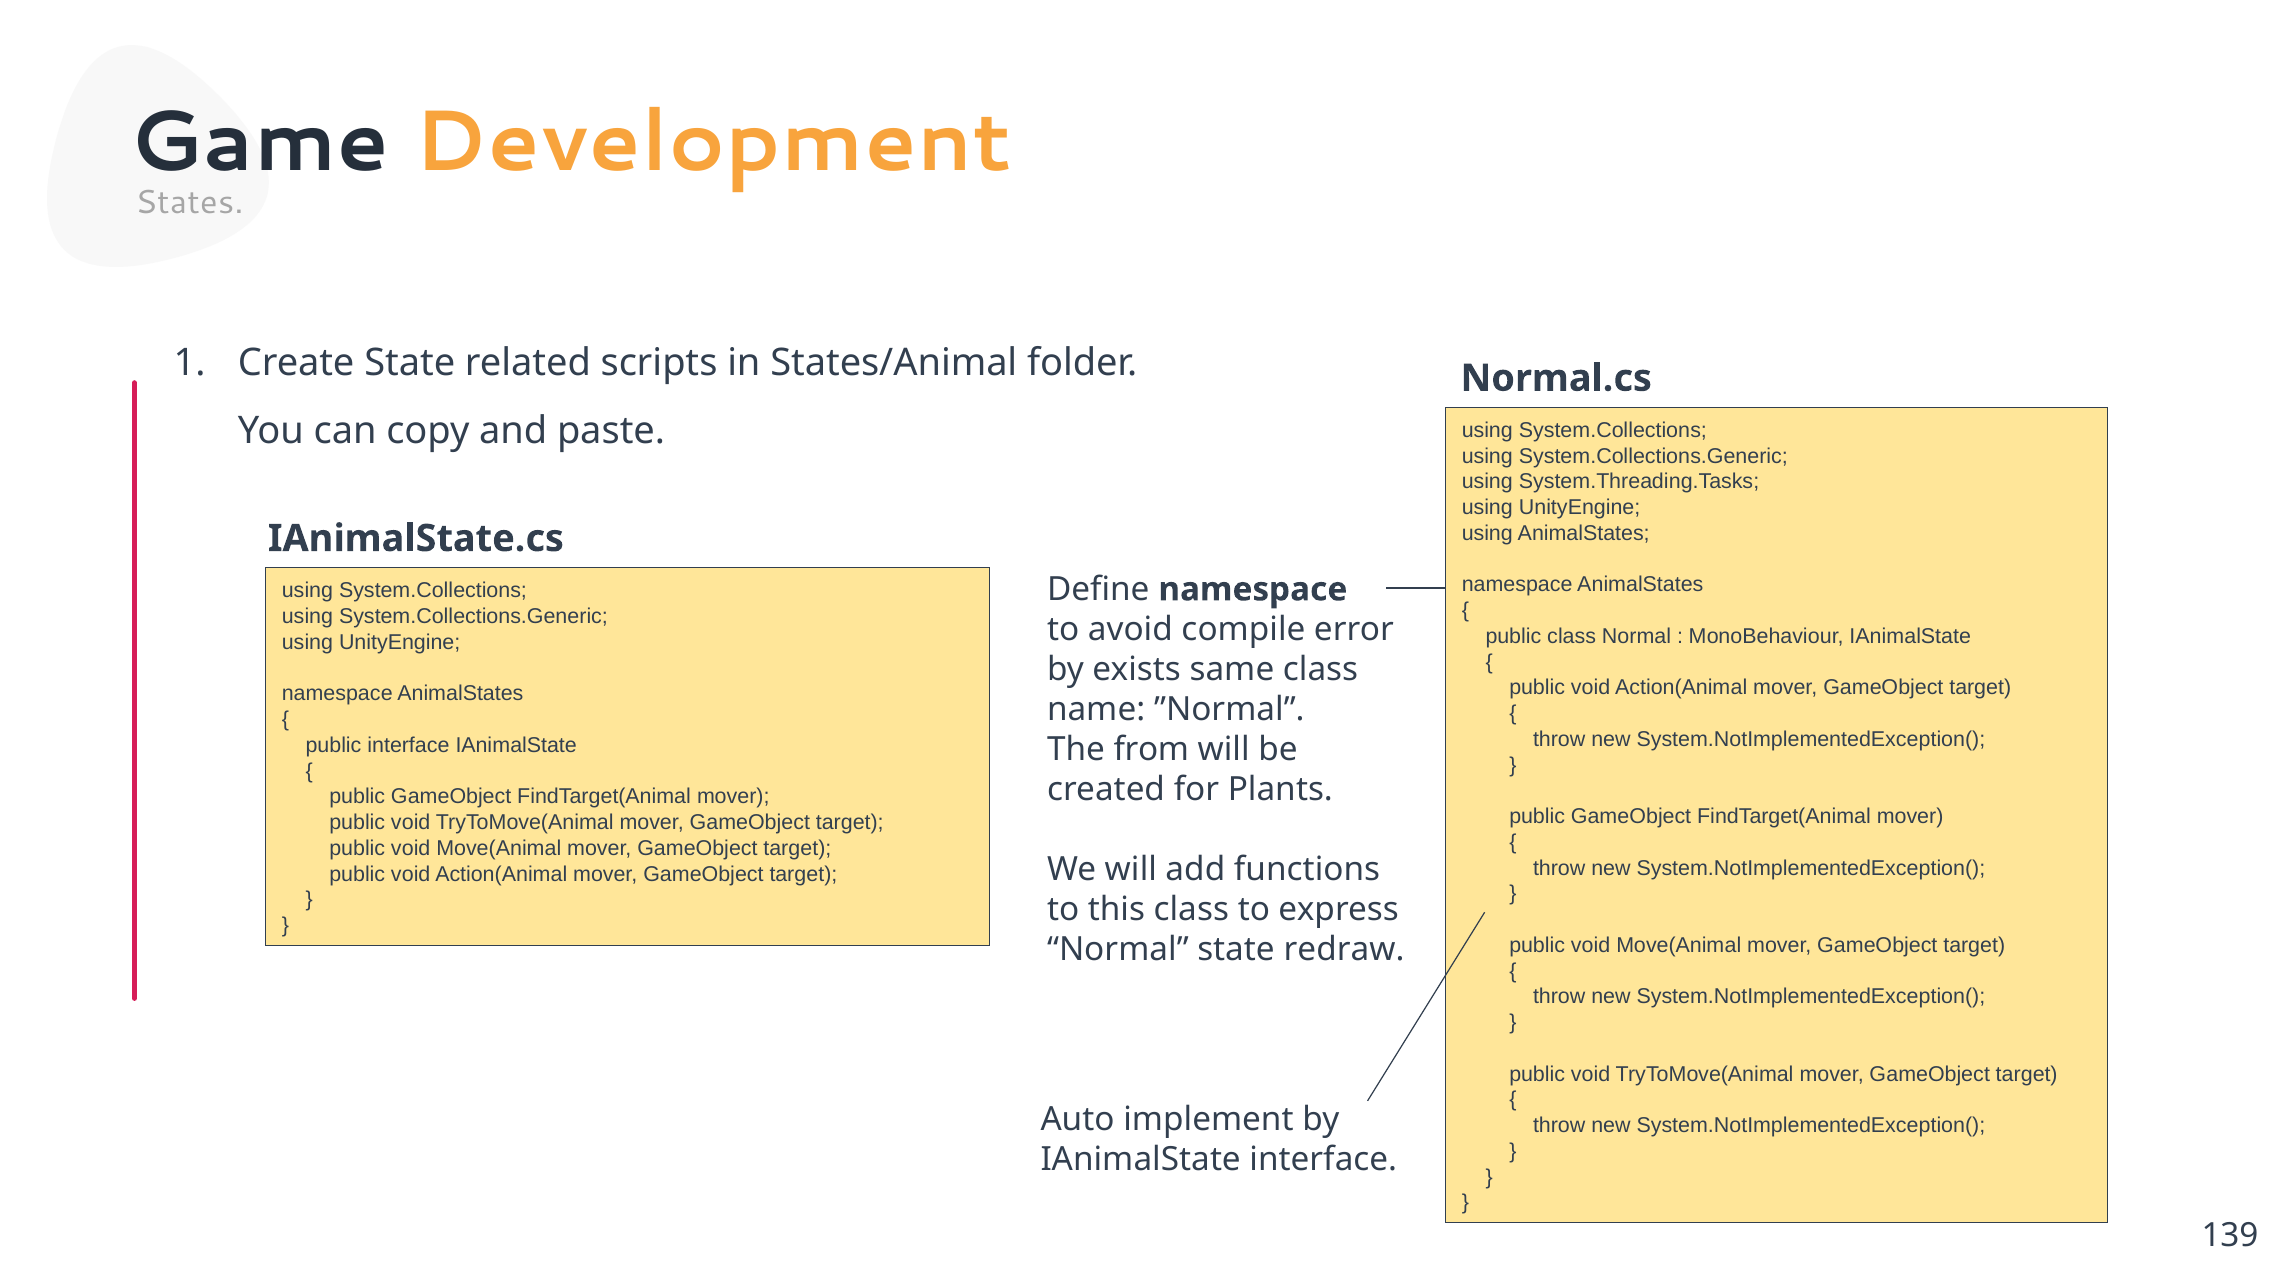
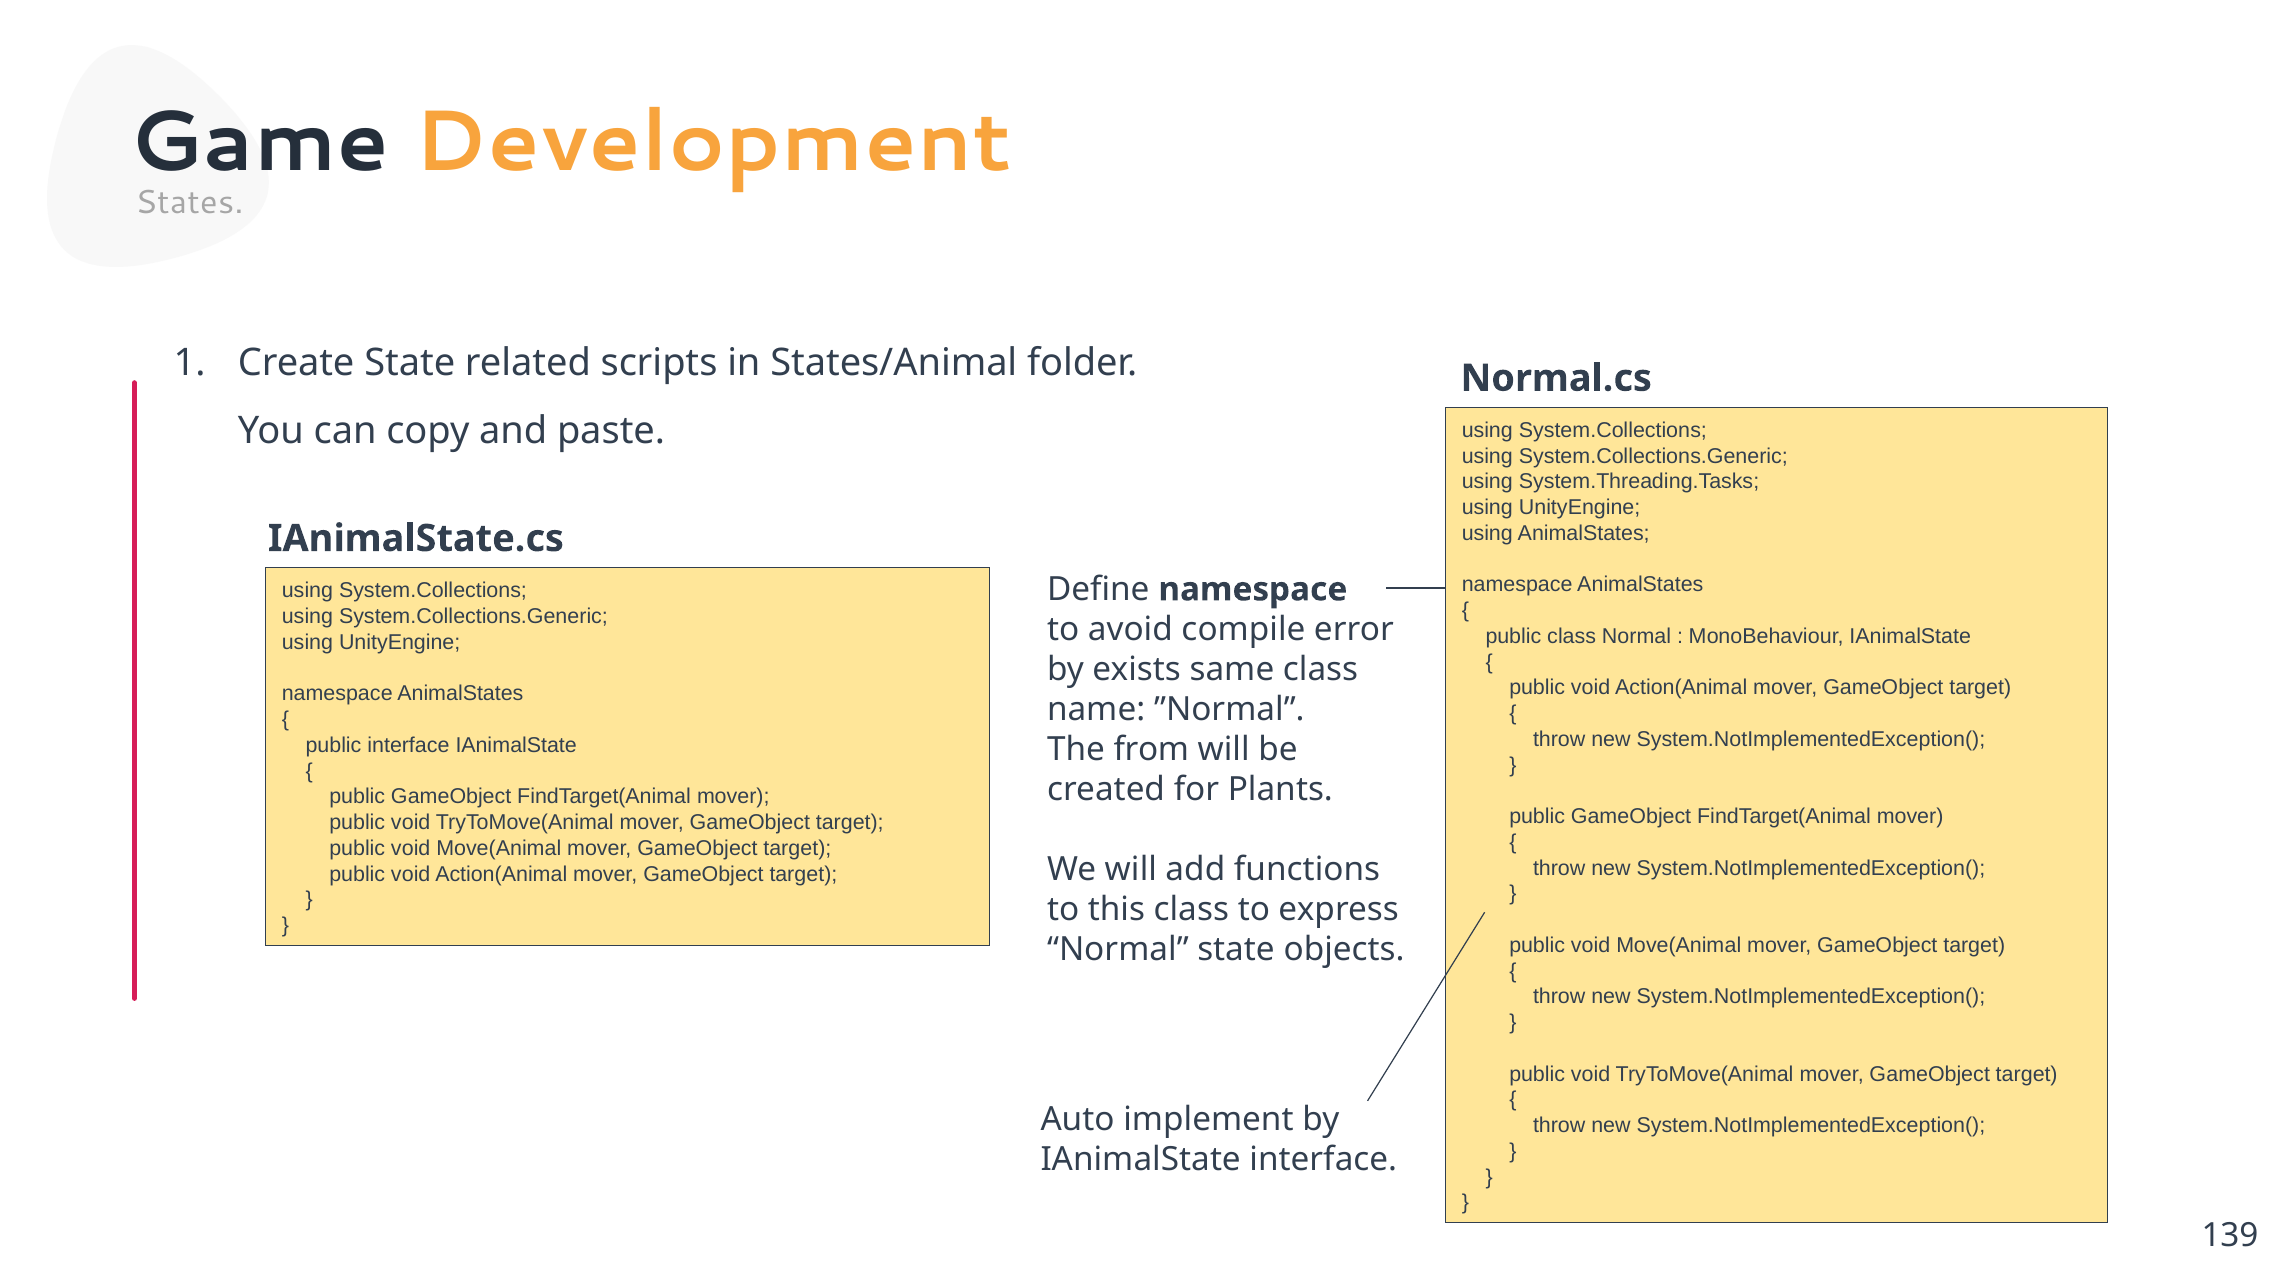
redraw: redraw -> objects
